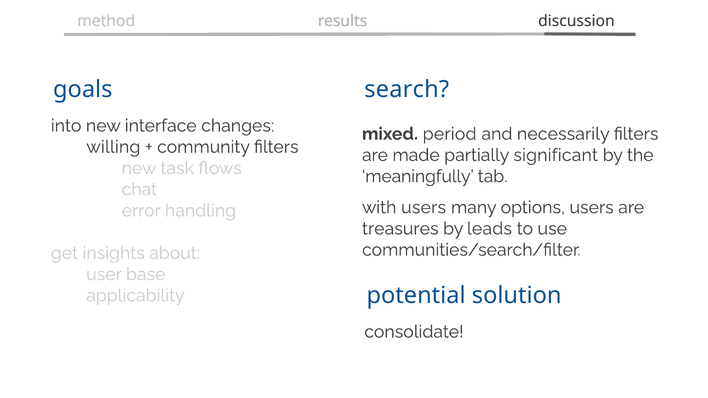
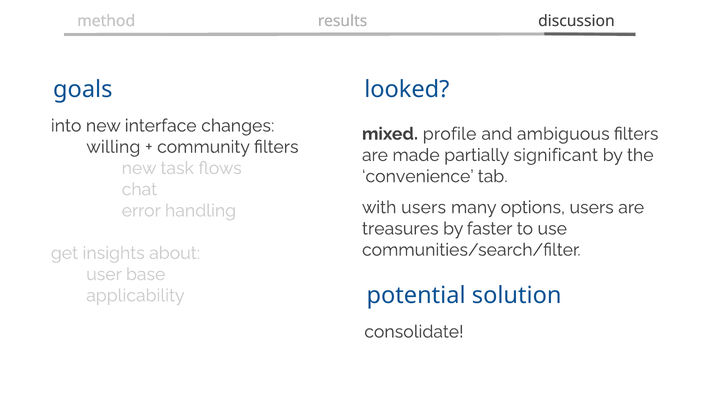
search: search -> looked
period: period -> profile
necessarily: necessarily -> ambiguous
meaningfully: meaningfully -> convenience
leads: leads -> faster
